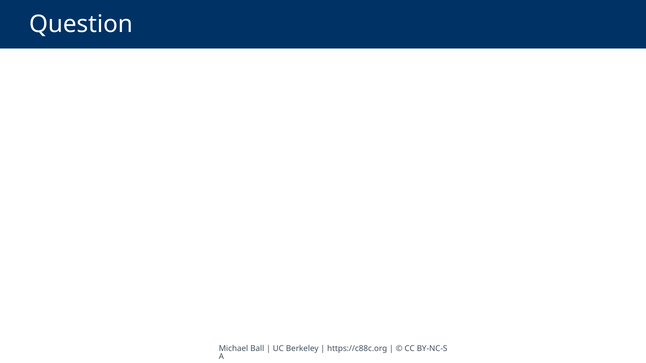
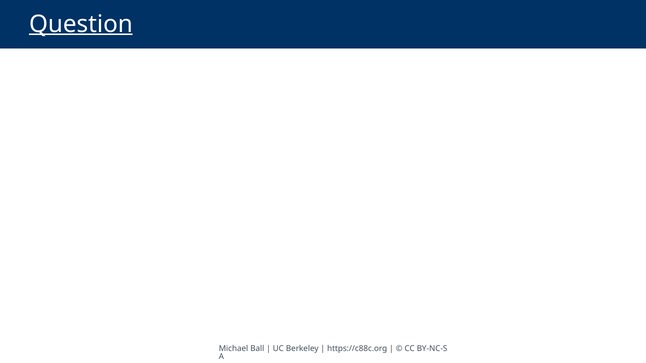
Question underline: none -> present
